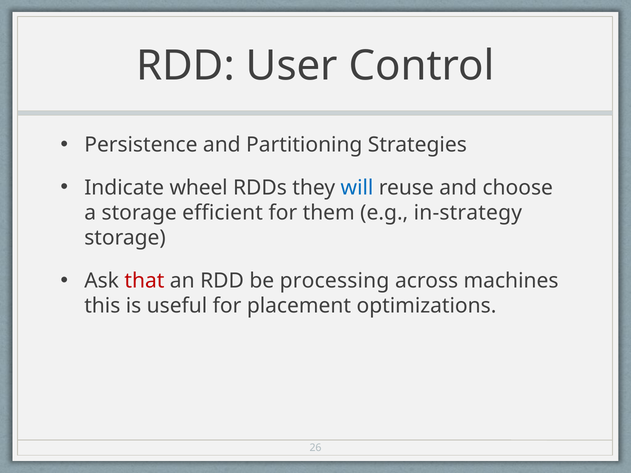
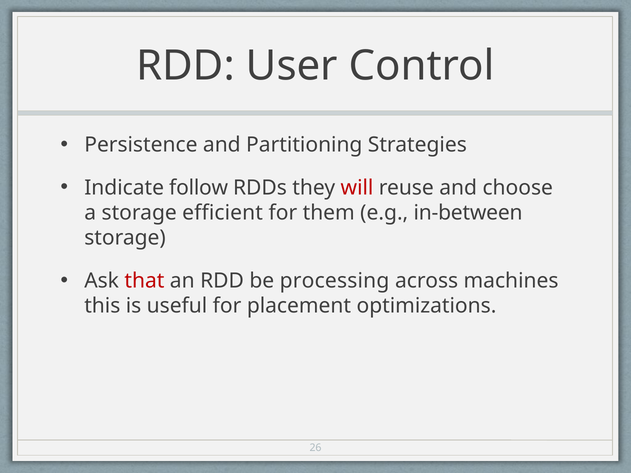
wheel: wheel -> follow
will colour: blue -> red
in-strategy: in-strategy -> in-between
